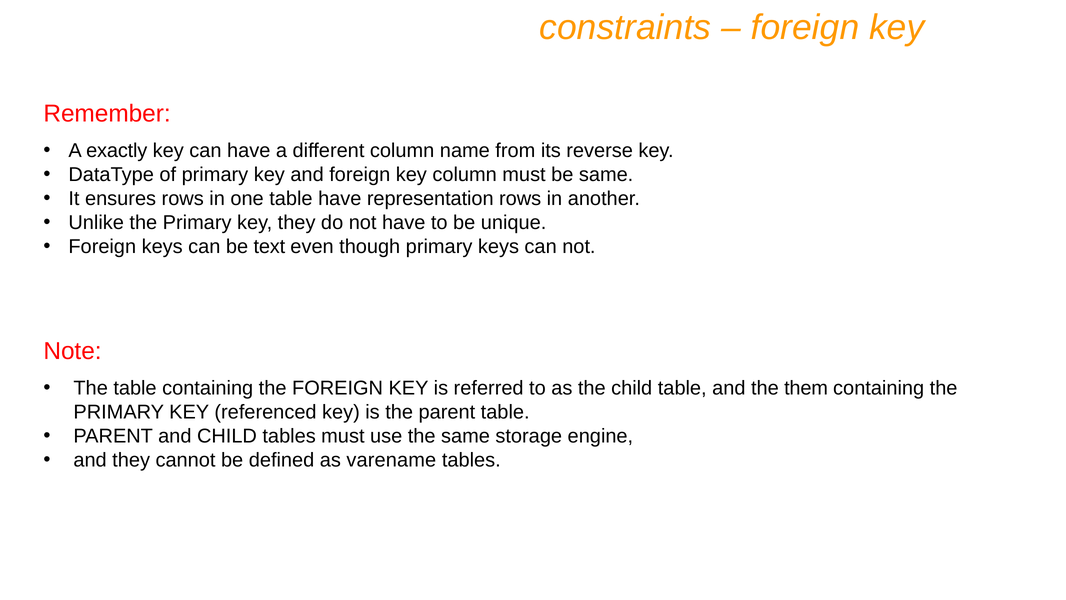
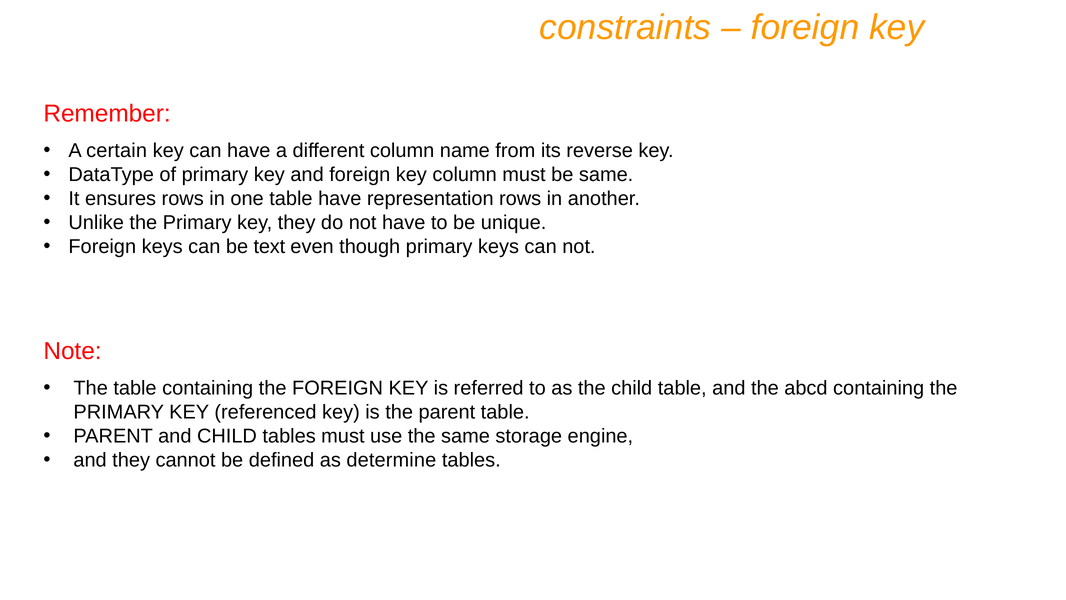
exactly: exactly -> certain
them: them -> abcd
varename: varename -> determine
